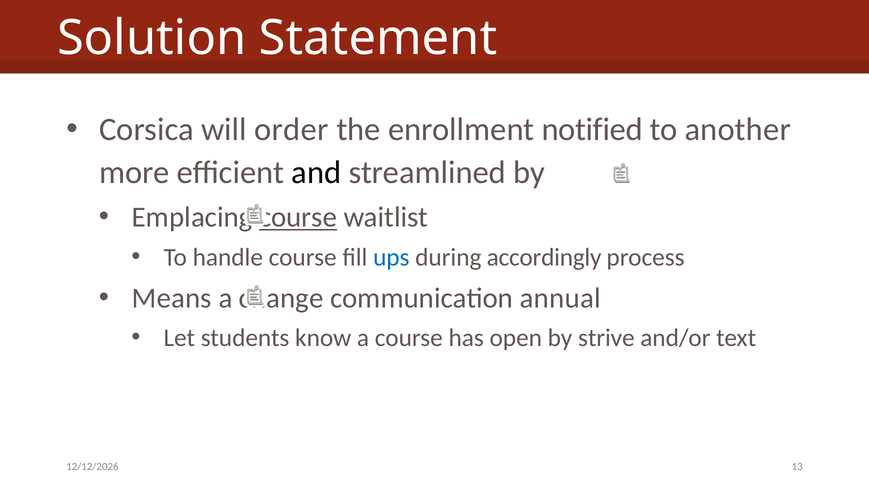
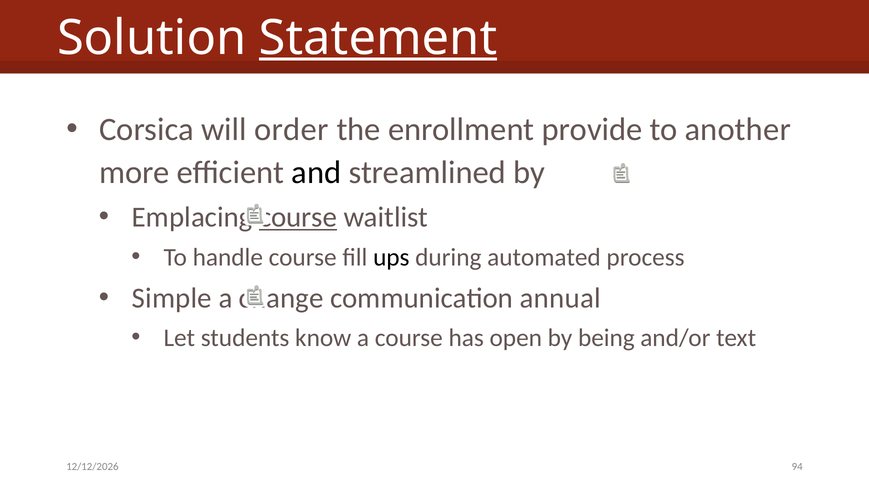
Statement underline: none -> present
notified: notified -> provide
ups colour: blue -> black
accordingly: accordingly -> automated
Means: Means -> Simple
strive: strive -> being
13: 13 -> 94
